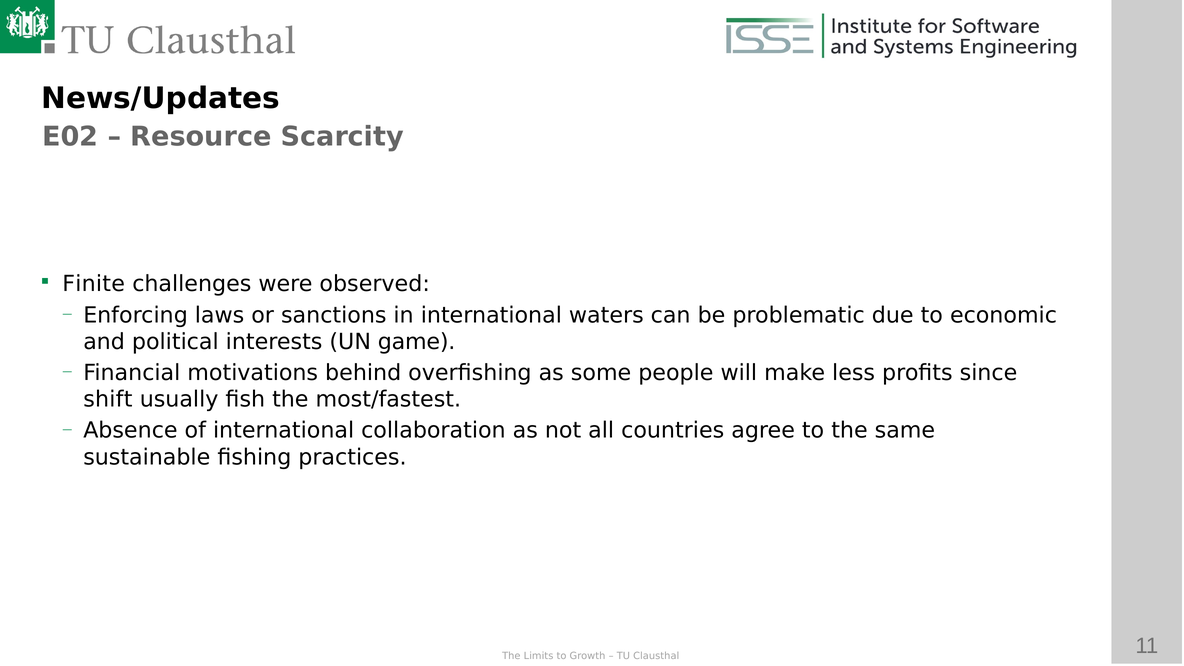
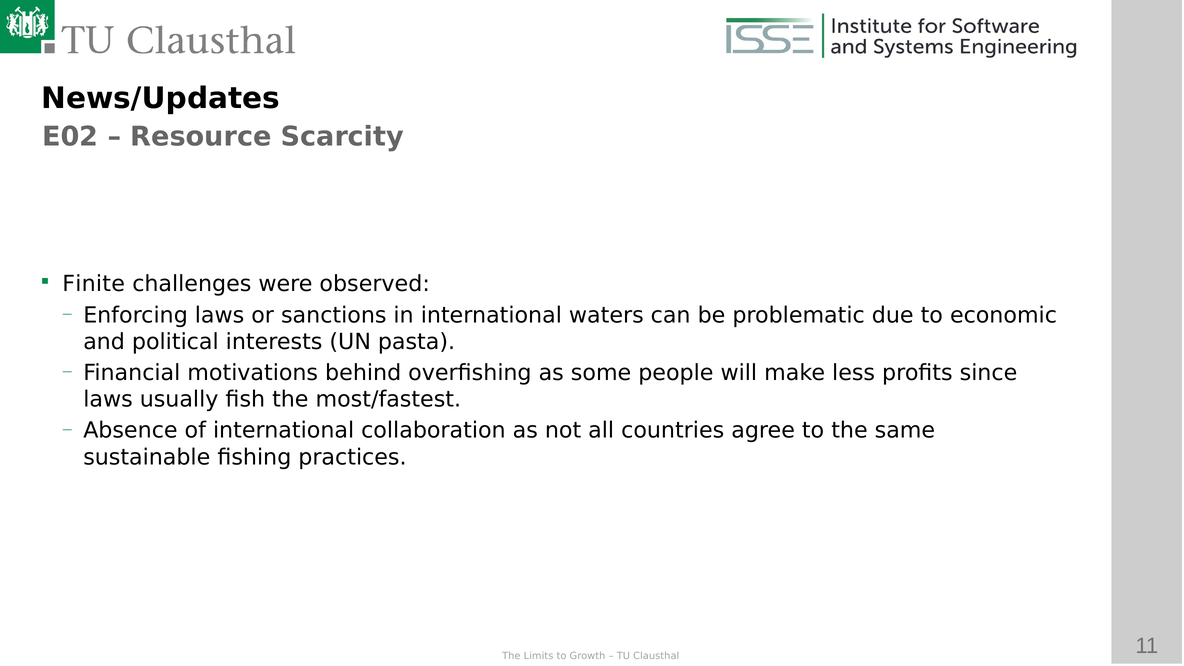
game: game -> pasta
shift at (108, 400): shift -> laws
